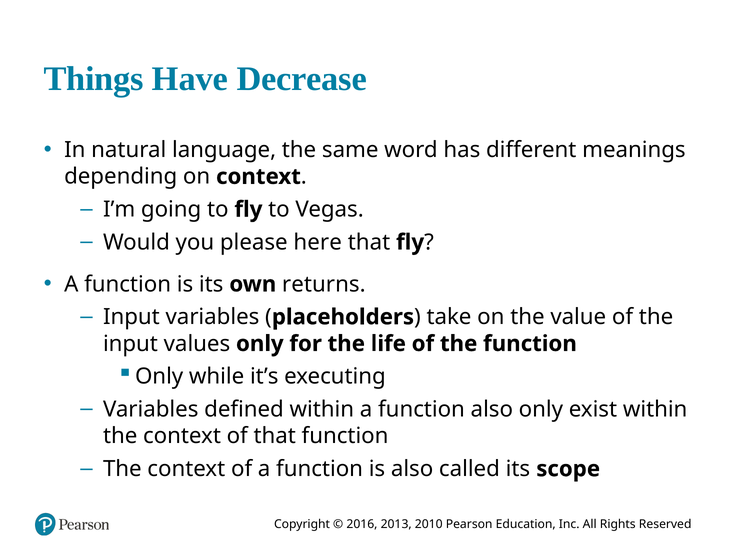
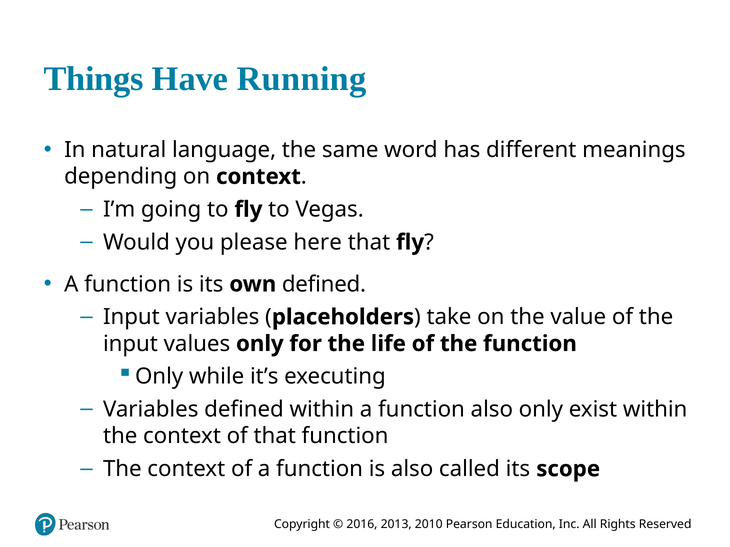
Decrease: Decrease -> Running
own returns: returns -> defined
